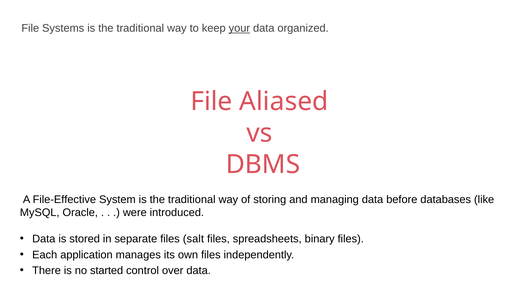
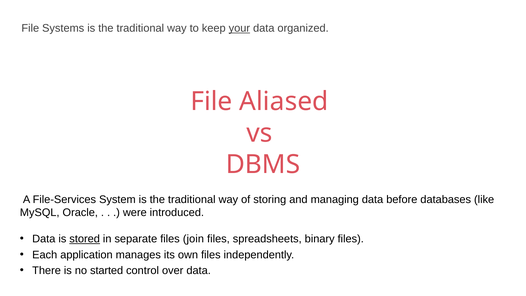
File-Effective: File-Effective -> File-Services
stored underline: none -> present
salt: salt -> join
